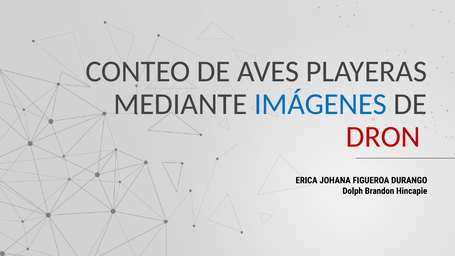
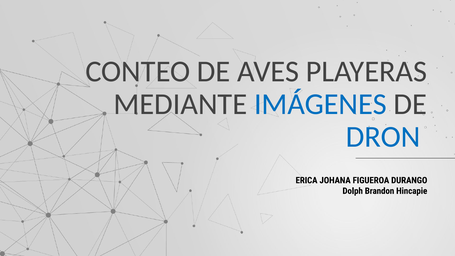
DRON colour: red -> blue
